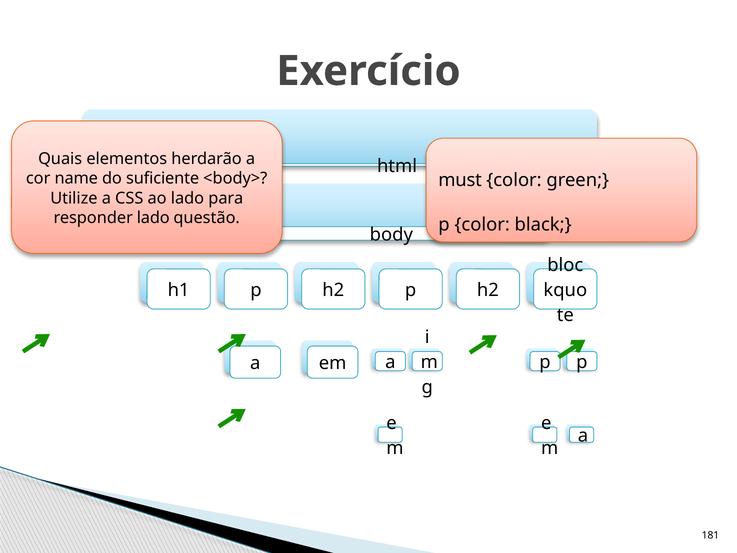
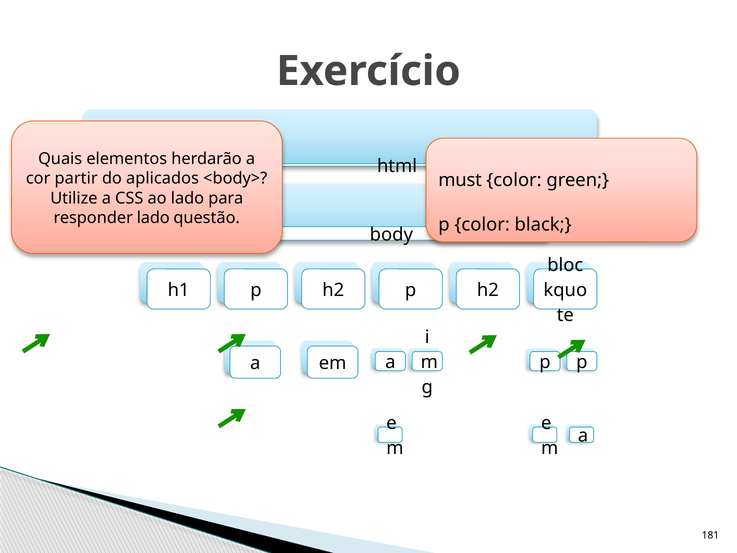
name: name -> partir
suficiente: suficiente -> aplicados
